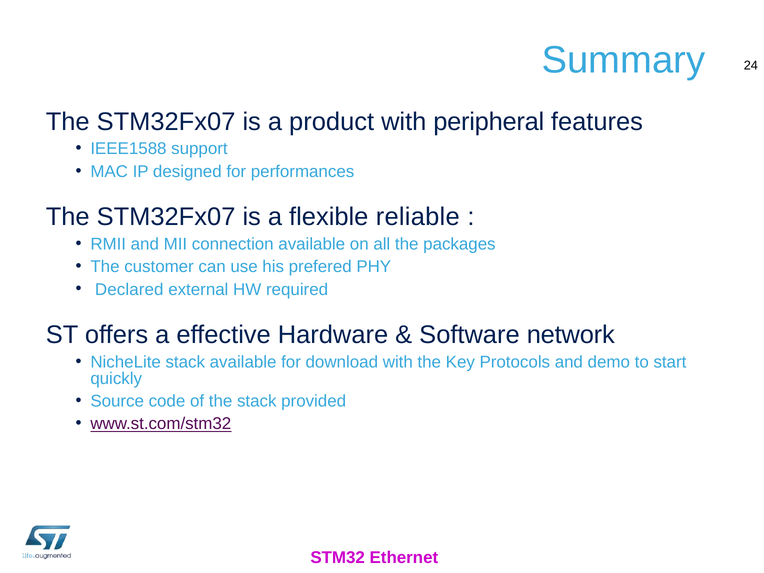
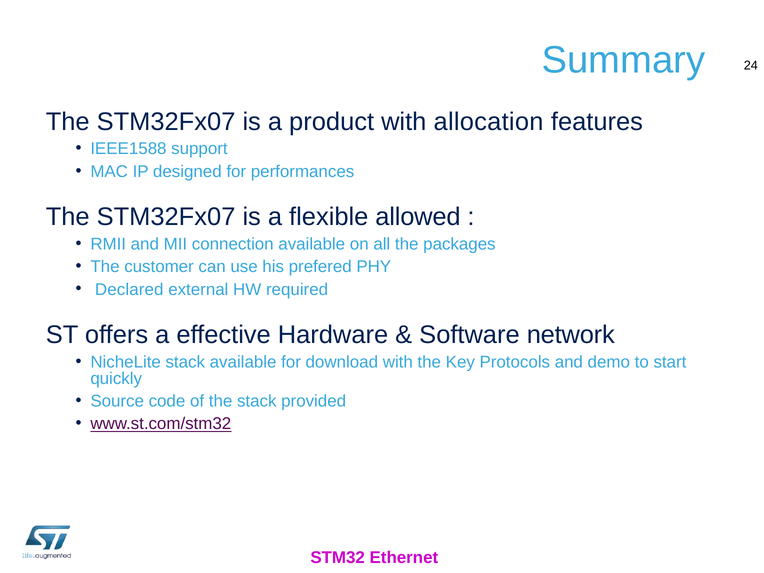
peripheral: peripheral -> allocation
reliable: reliable -> allowed
